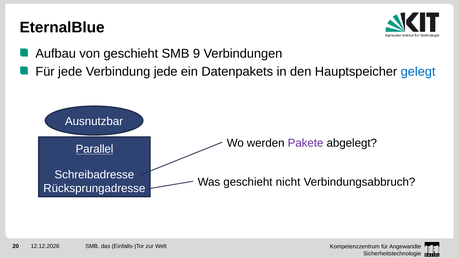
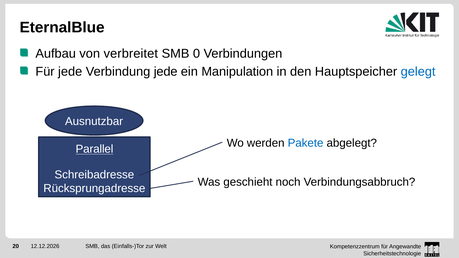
von geschieht: geschieht -> verbreitet
9: 9 -> 0
Datenpakets: Datenpakets -> Manipulation
Pakete colour: purple -> blue
nicht: nicht -> noch
